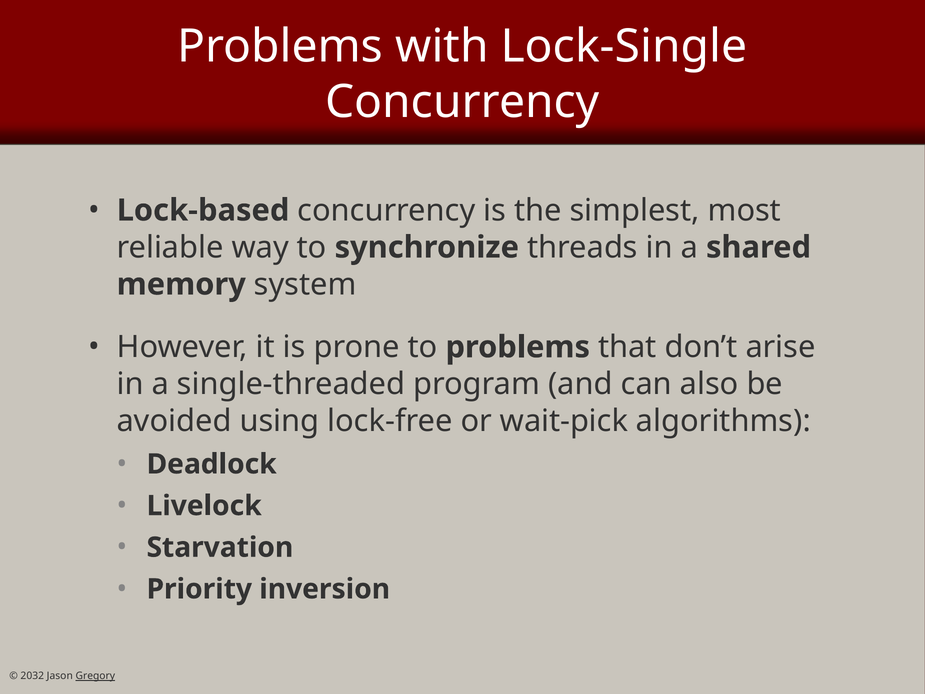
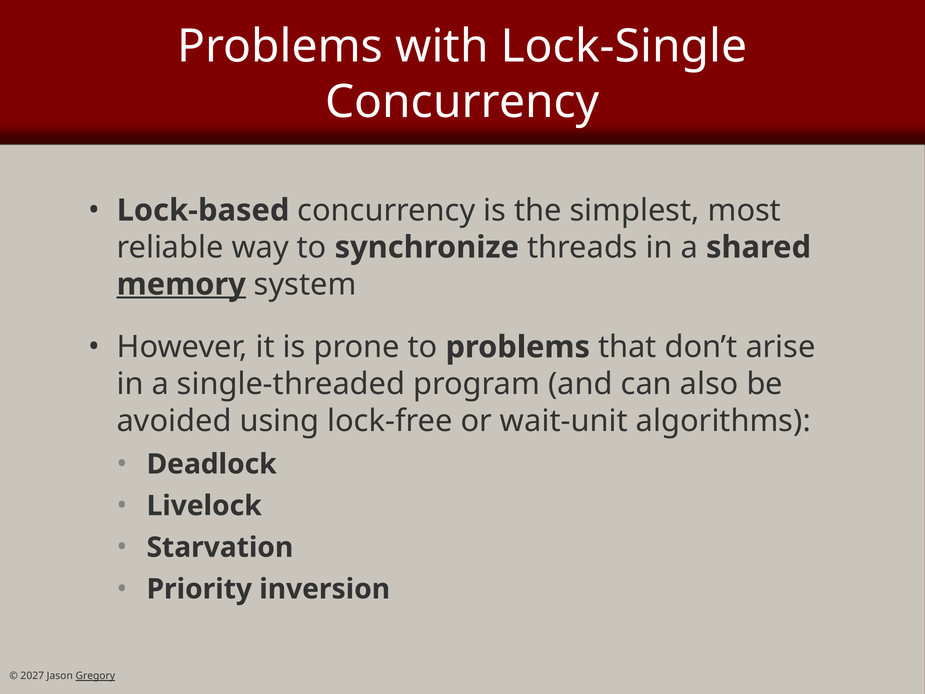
memory underline: none -> present
wait-pick: wait-pick -> wait-unit
2032: 2032 -> 2027
